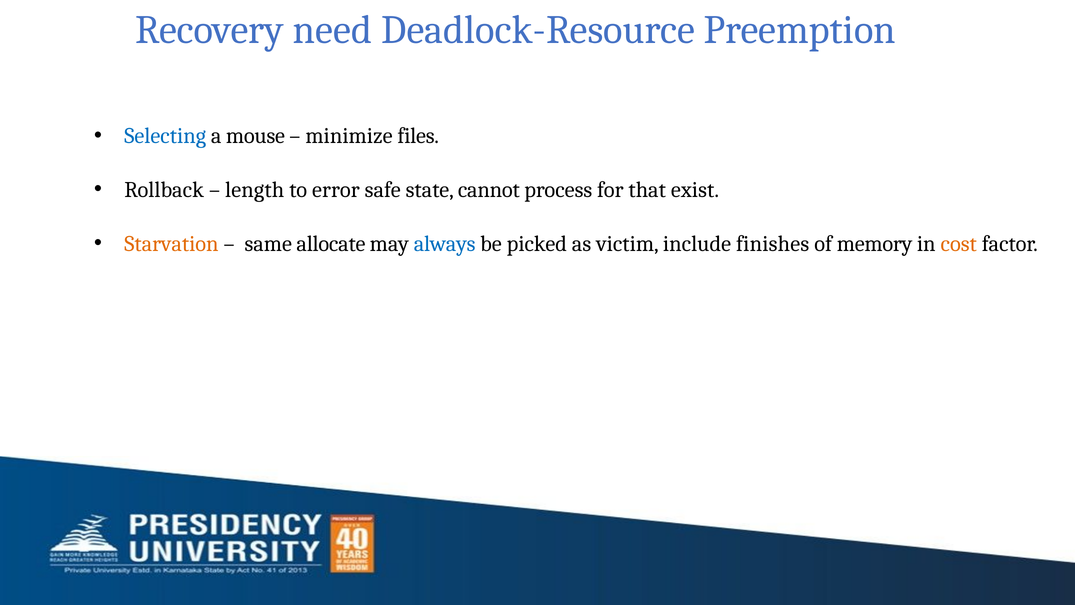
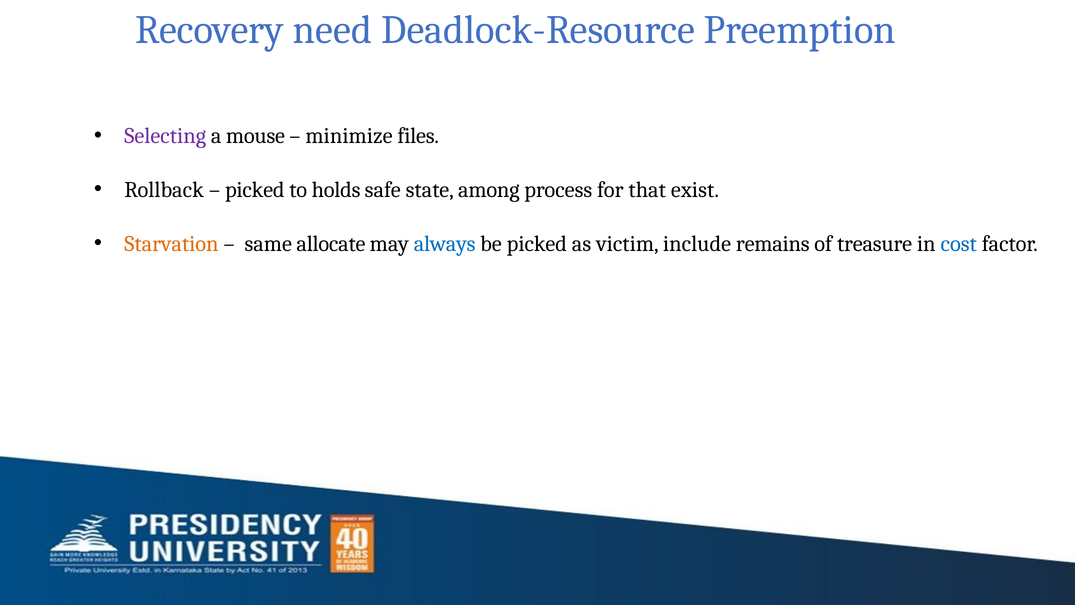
Selecting colour: blue -> purple
length at (255, 190): length -> picked
error: error -> holds
cannot: cannot -> among
finishes: finishes -> remains
memory: memory -> treasure
cost colour: orange -> blue
